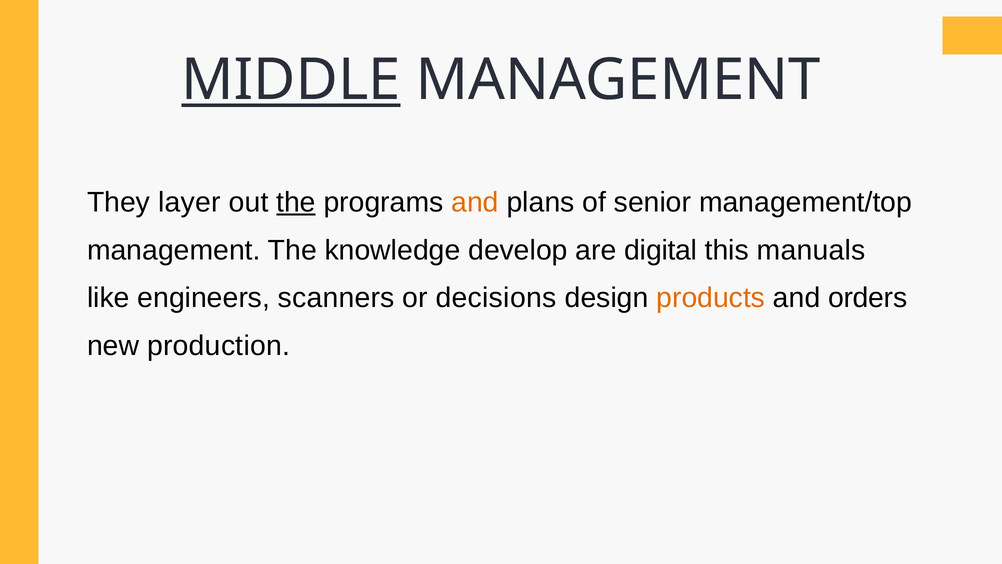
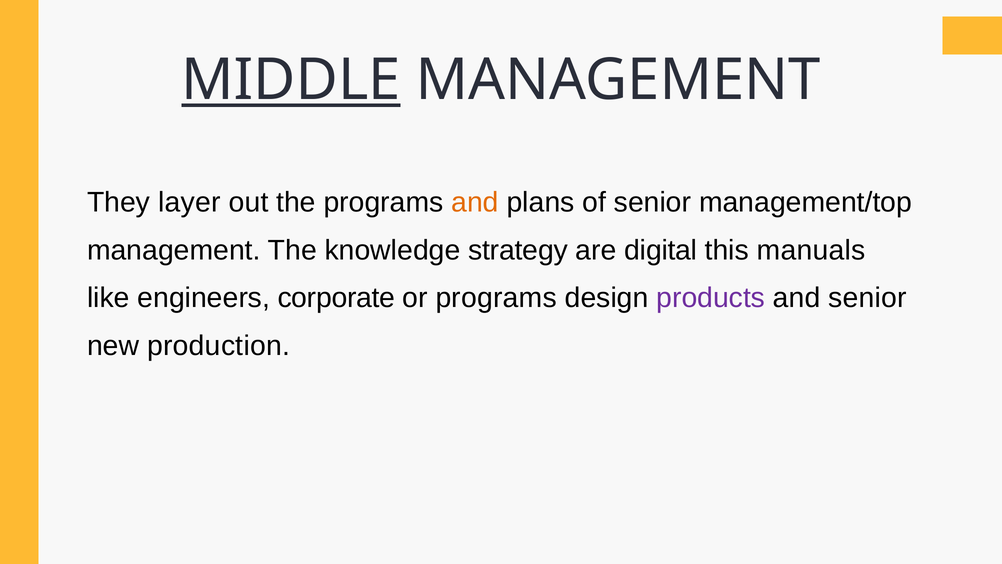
the at (296, 202) underline: present -> none
develop: develop -> strategy
scanners: scanners -> corporate
or decisions: decisions -> programs
products colour: orange -> purple
and orders: orders -> senior
